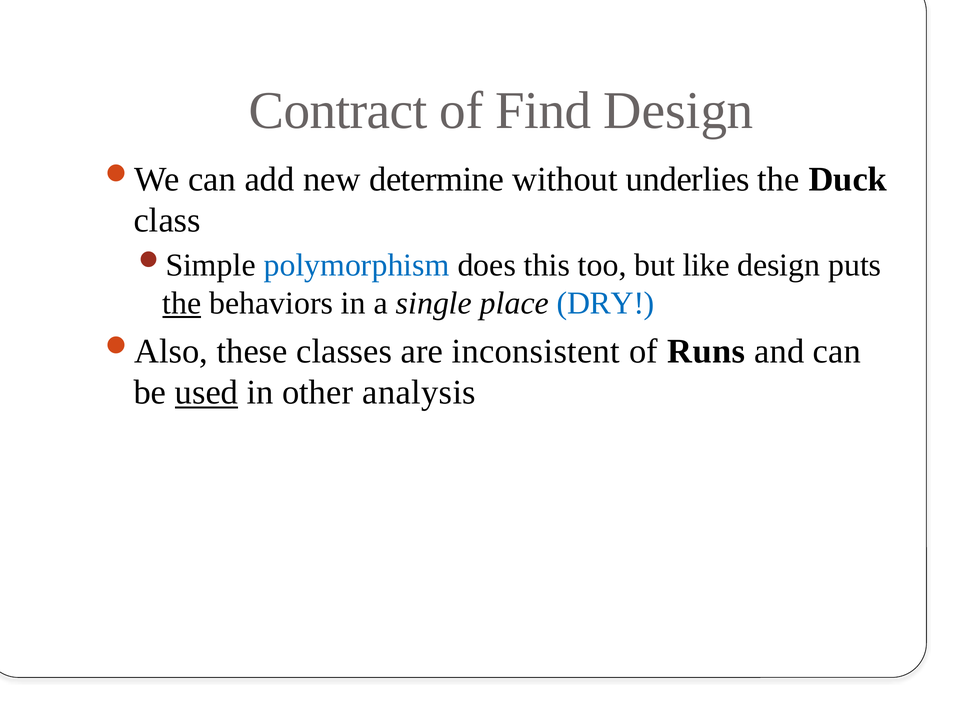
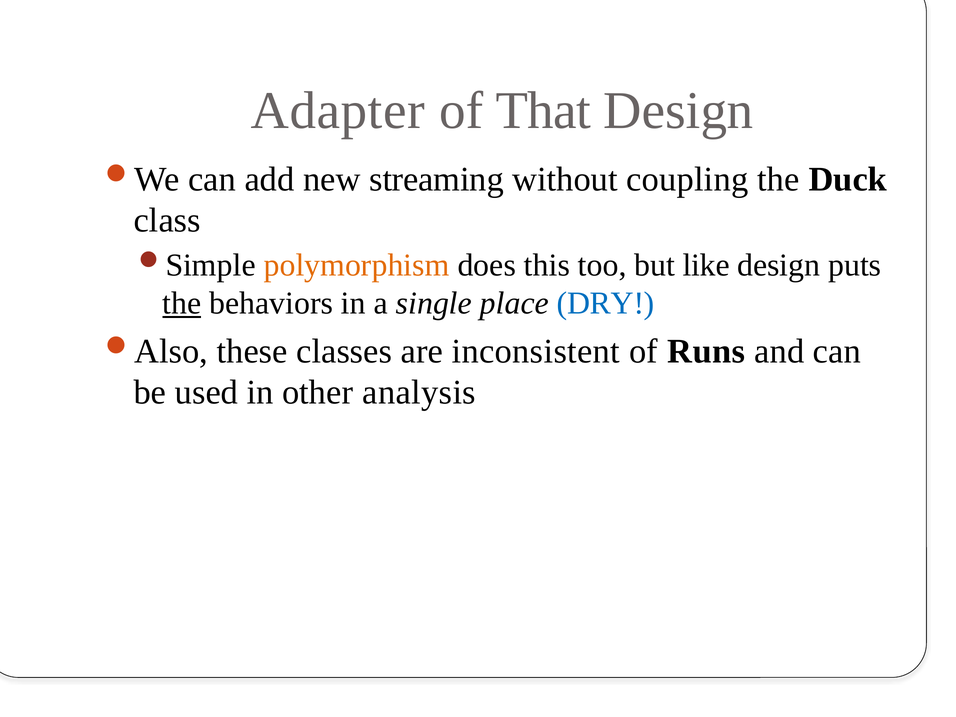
Contract: Contract -> Adapter
Find: Find -> That
determine: determine -> streaming
underlies: underlies -> coupling
polymorphism colour: blue -> orange
used underline: present -> none
